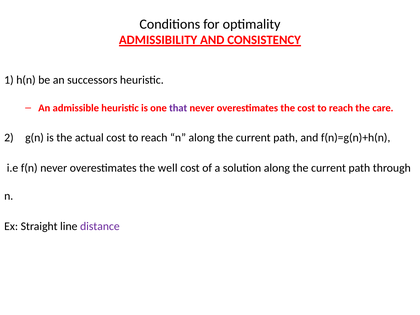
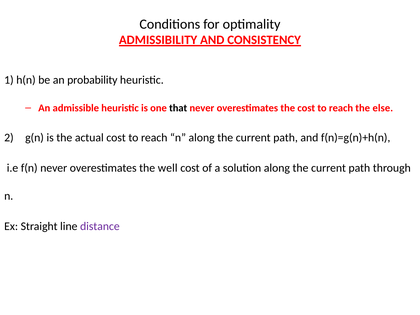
successors: successors -> probability
that colour: purple -> black
care: care -> else
